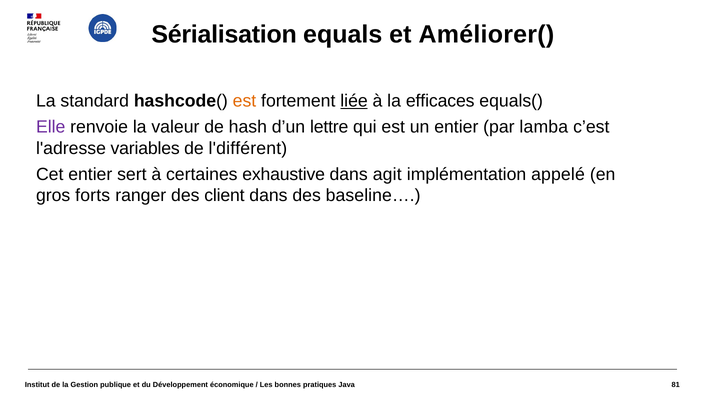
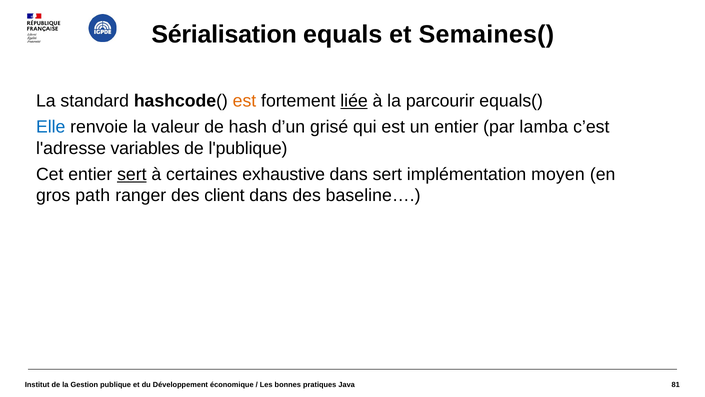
Améliorer(: Améliorer( -> Semaines(
efficaces: efficaces -> parcourir
Elle colour: purple -> blue
lettre: lettre -> grisé
l'différent: l'différent -> l'publique
sert at (132, 174) underline: none -> present
dans agit: agit -> sert
appelé: appelé -> moyen
forts: forts -> path
